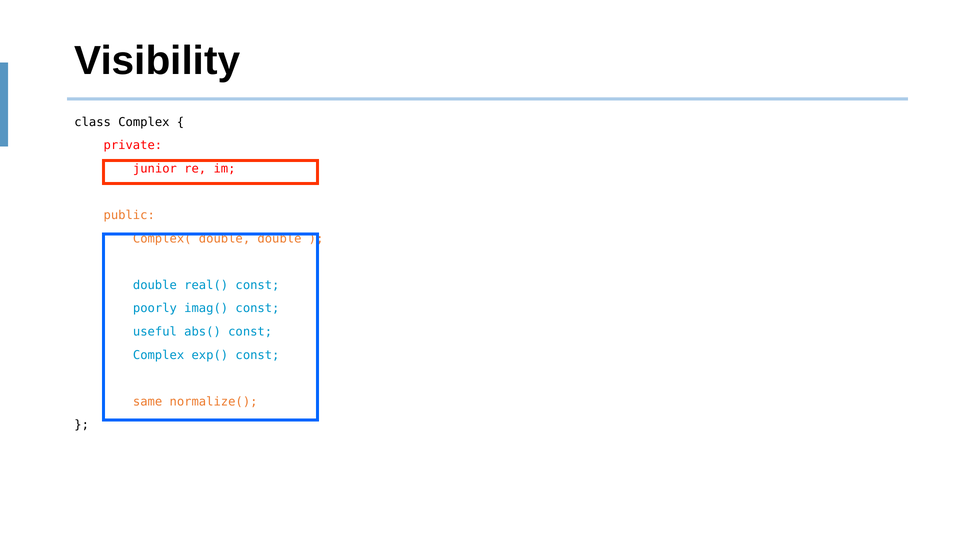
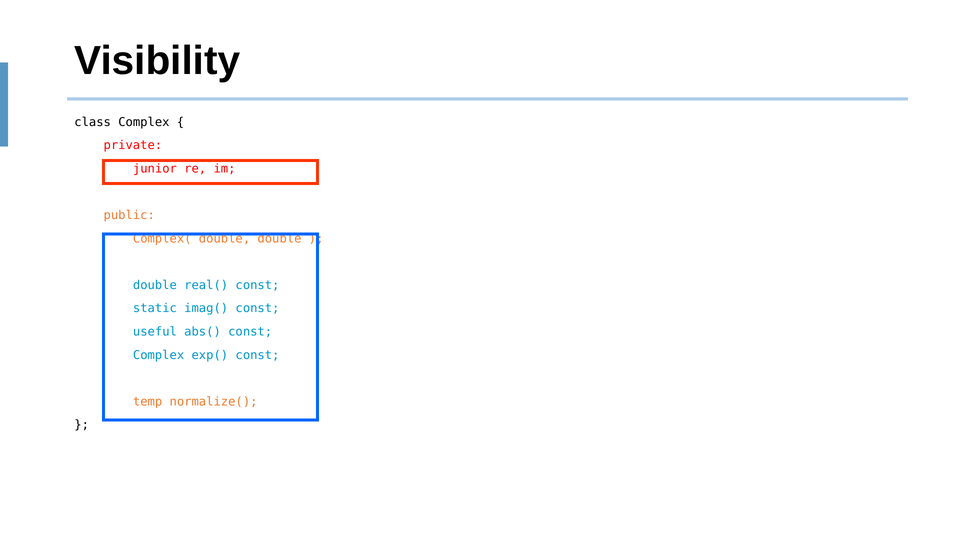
poorly: poorly -> static
same: same -> temp
